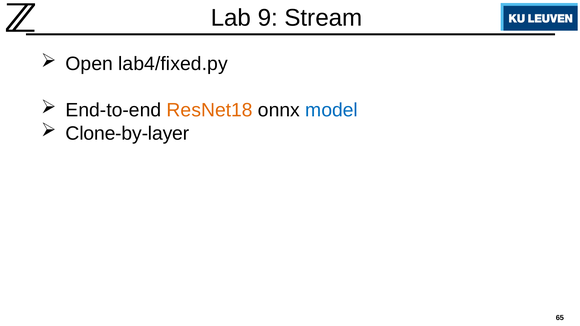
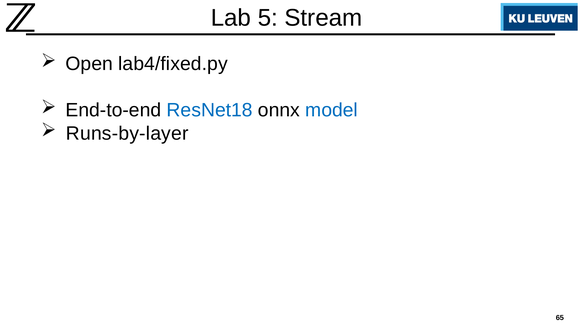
9: 9 -> 5
ResNet18 colour: orange -> blue
Clone-by-layer: Clone-by-layer -> Runs-by-layer
